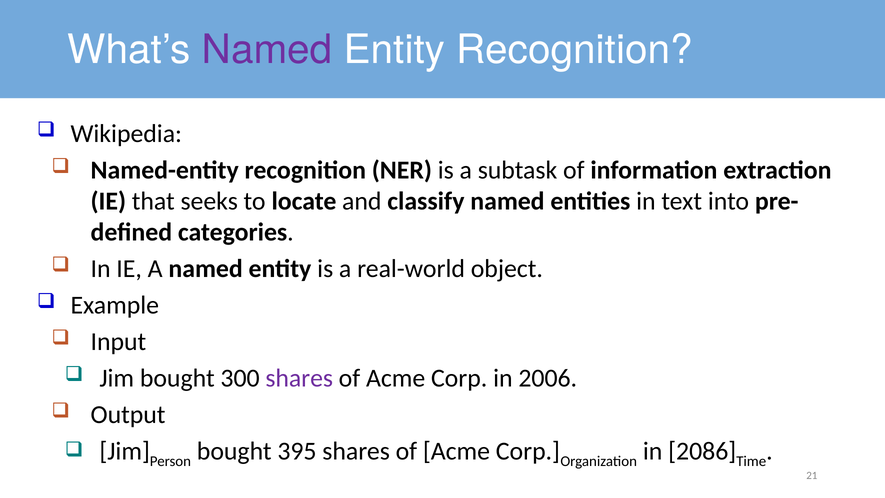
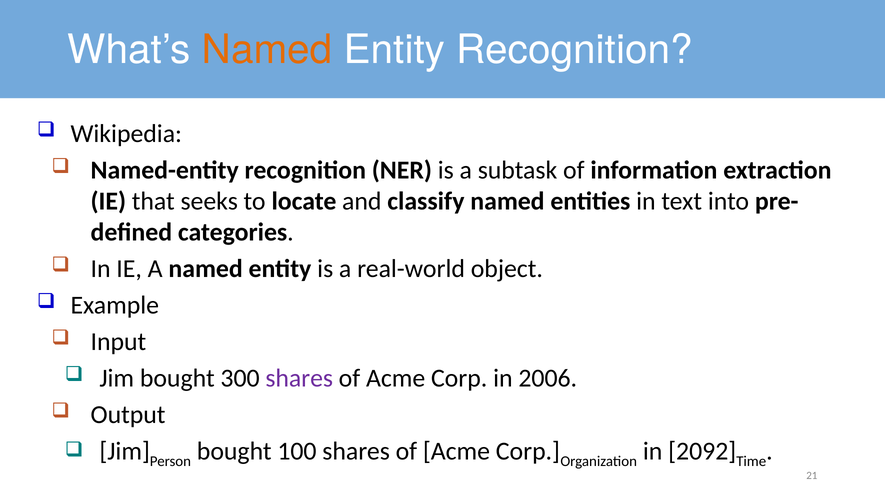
Named at (267, 50) colour: purple -> orange
395: 395 -> 100
2086: 2086 -> 2092
